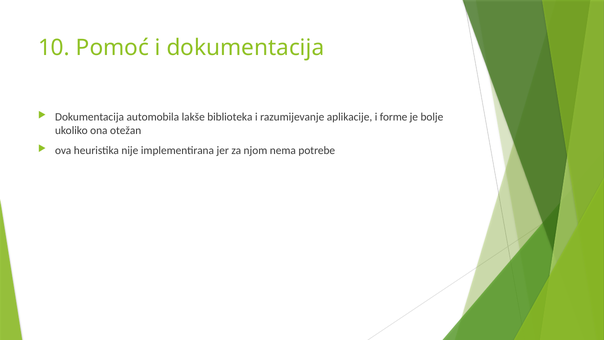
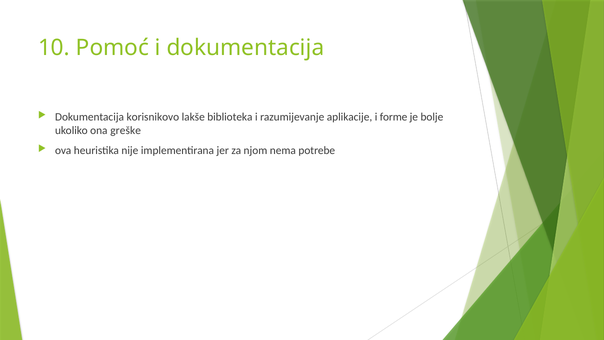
automobila: automobila -> korisnikovo
otežan: otežan -> greške
